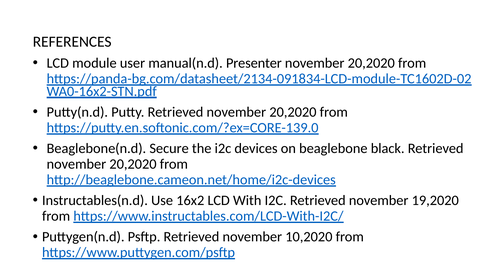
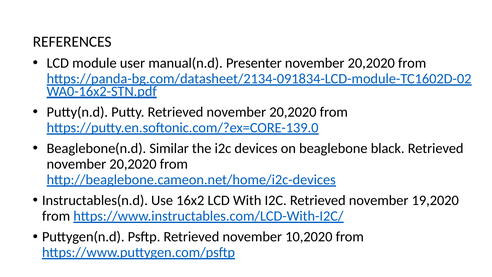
Secure: Secure -> Similar
